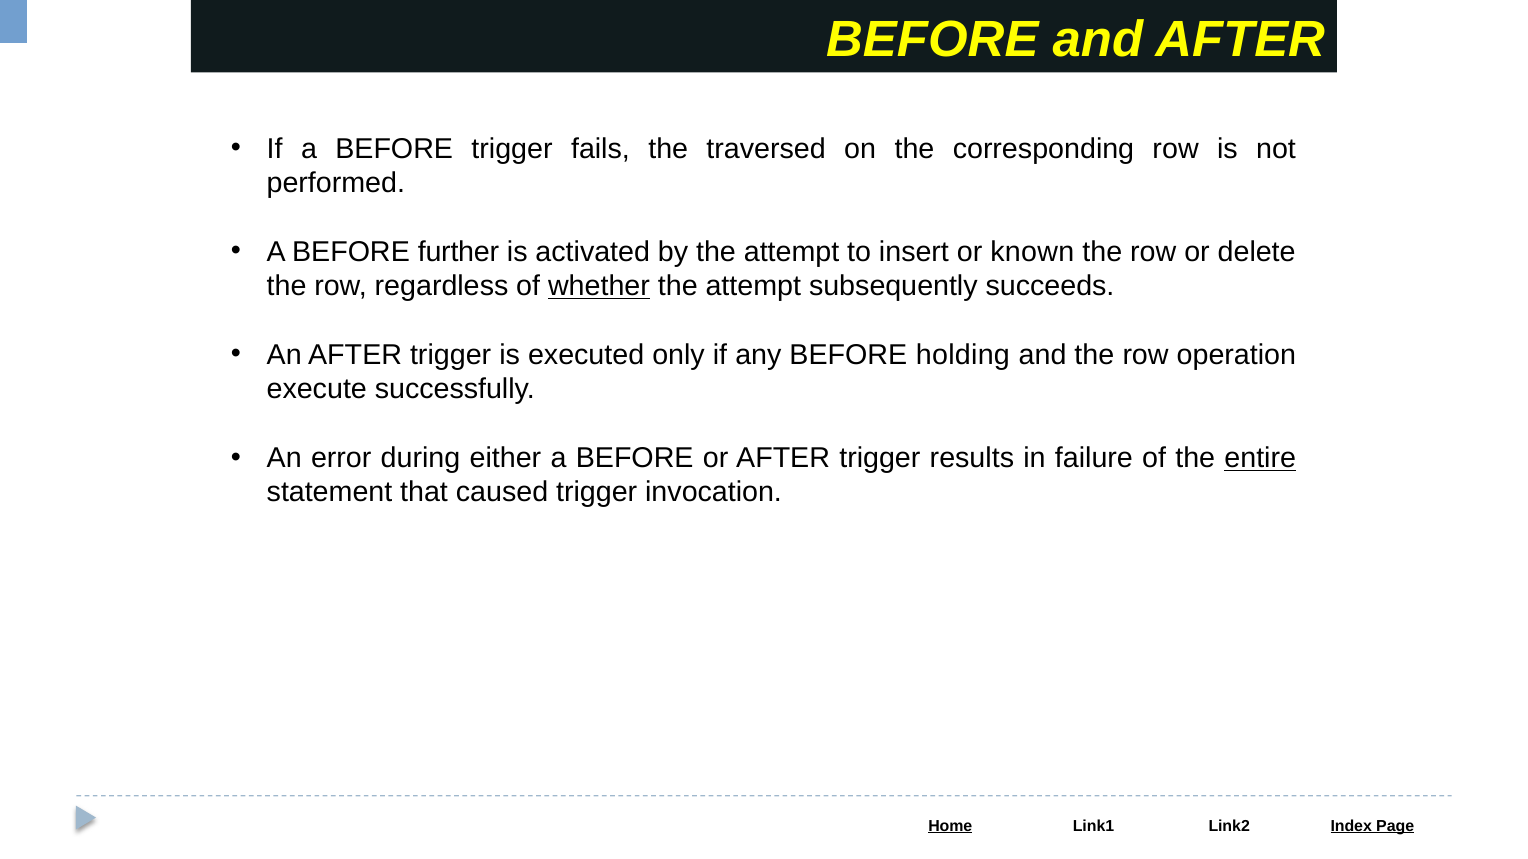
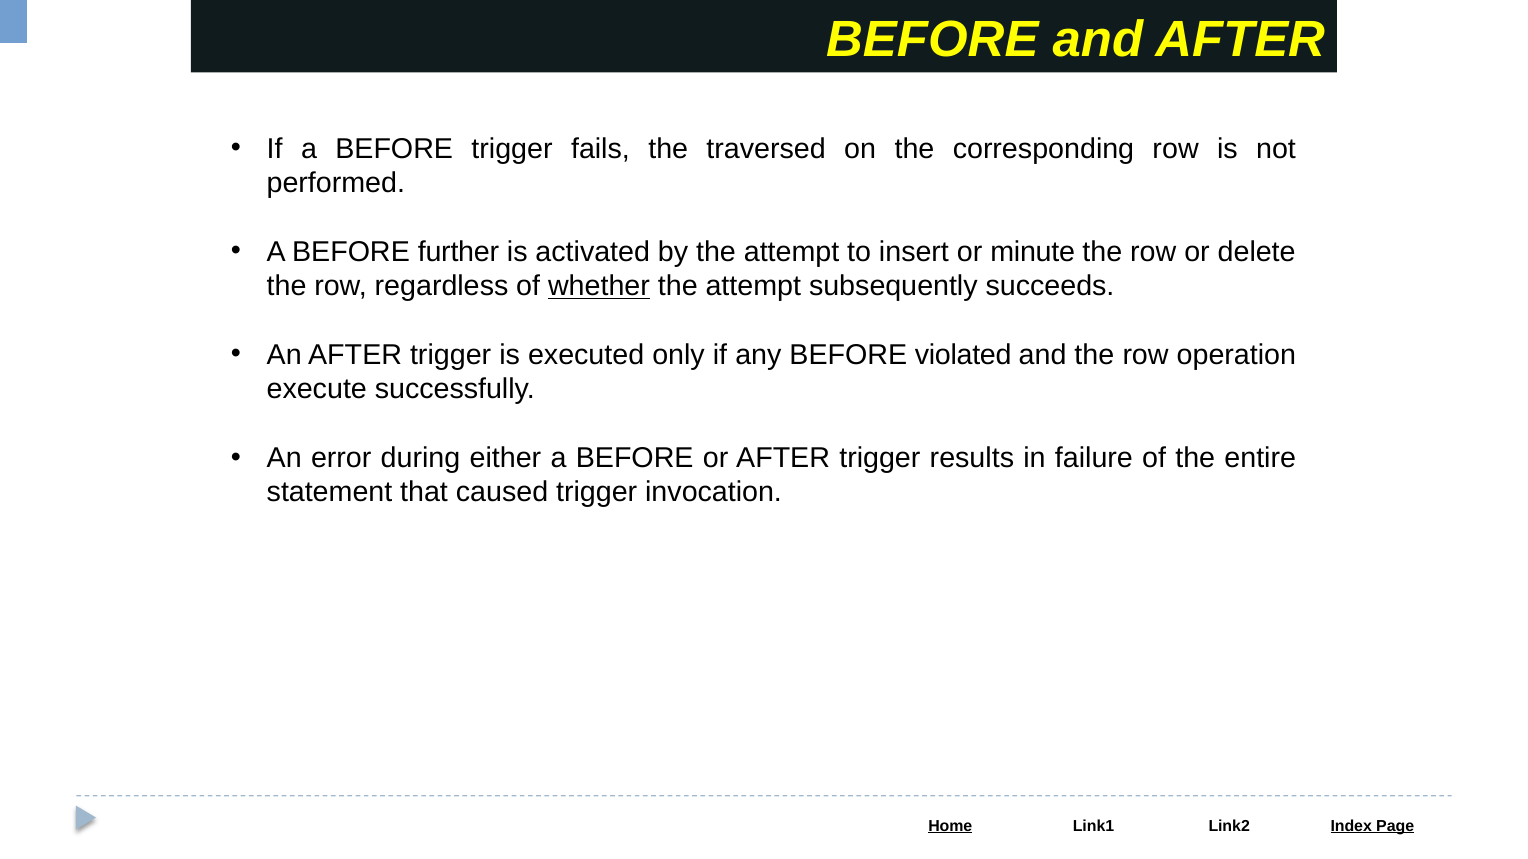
known: known -> minute
holding: holding -> violated
entire underline: present -> none
